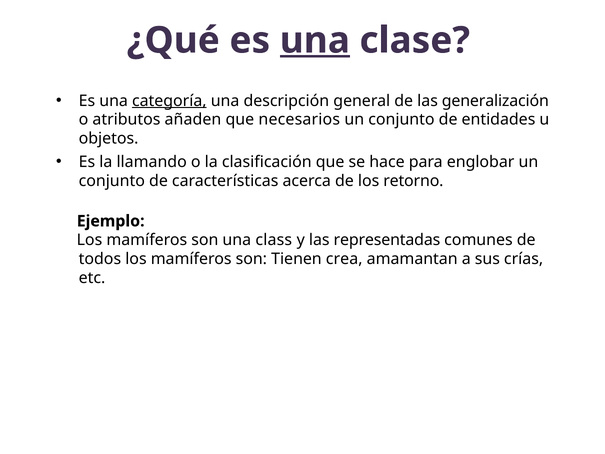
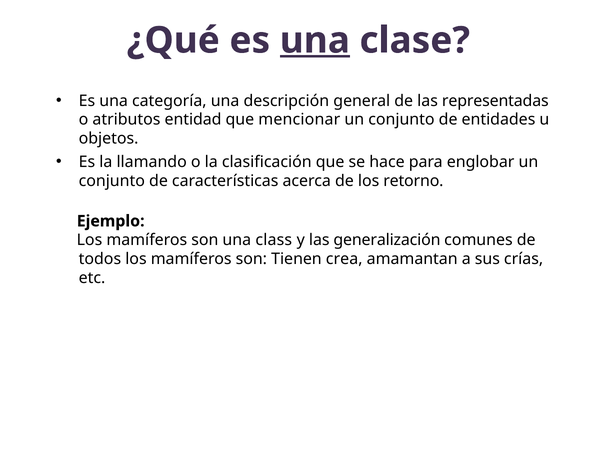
categoría underline: present -> none
generalización: generalización -> representadas
añaden: añaden -> entidad
necesarios: necesarios -> mencionar
representadas: representadas -> generalización
